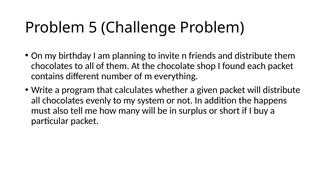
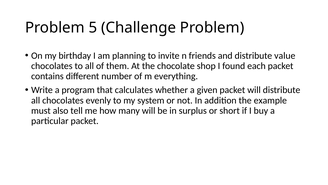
distribute them: them -> value
happens: happens -> example
